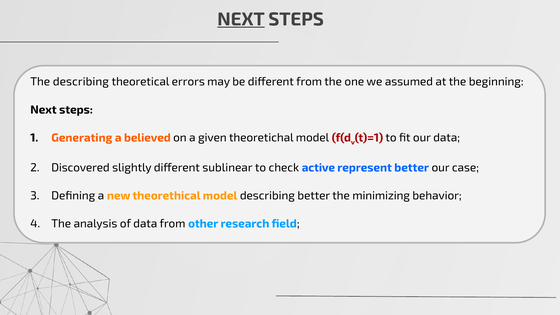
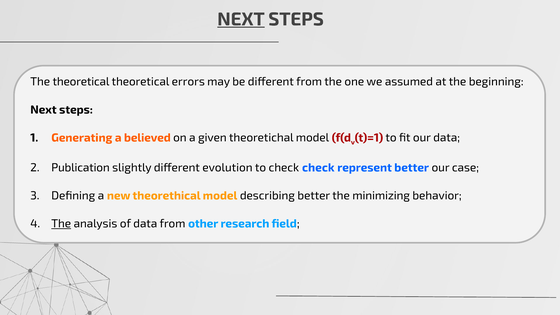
The describing: describing -> theoretical
Discovered: Discovered -> Publication
sublinear: sublinear -> evolution
check active: active -> check
The at (61, 224) underline: none -> present
